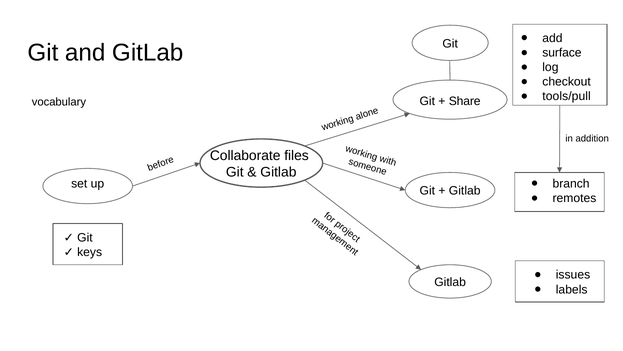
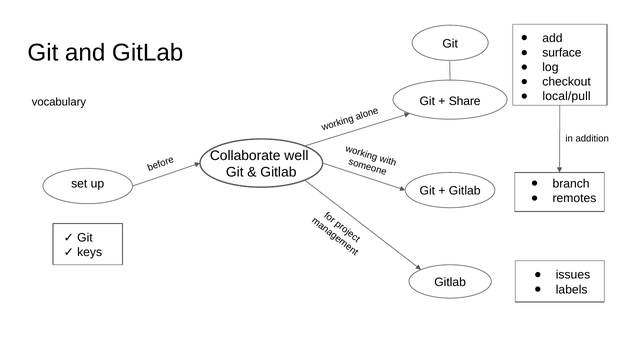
tools/pull: tools/pull -> local/pull
files: files -> well
